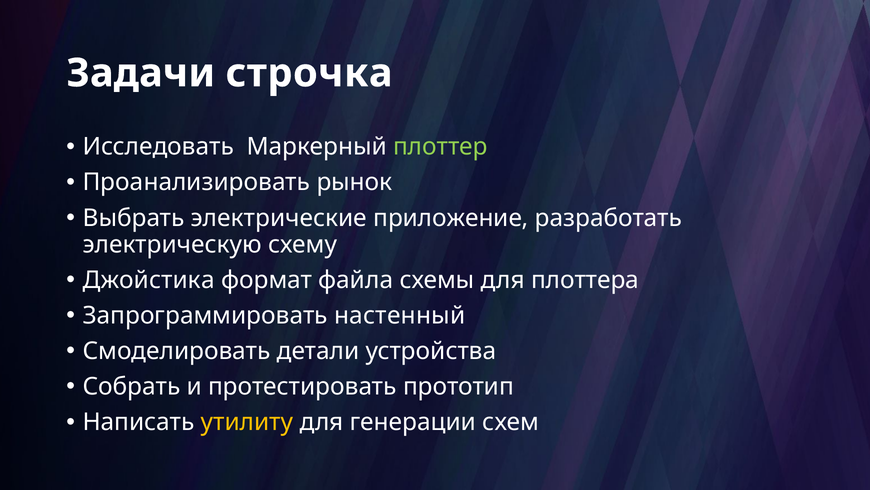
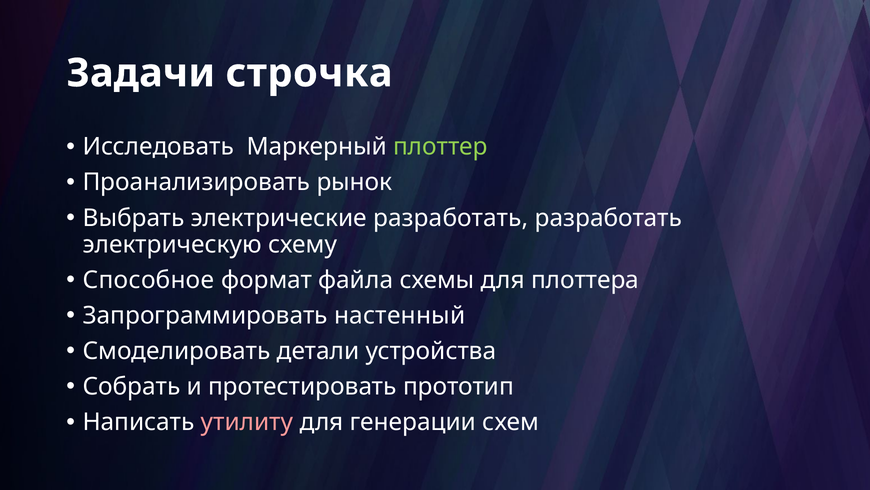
электрические приложение: приложение -> разработать
Джойстика: Джойстика -> Способное
утилиту colour: yellow -> pink
